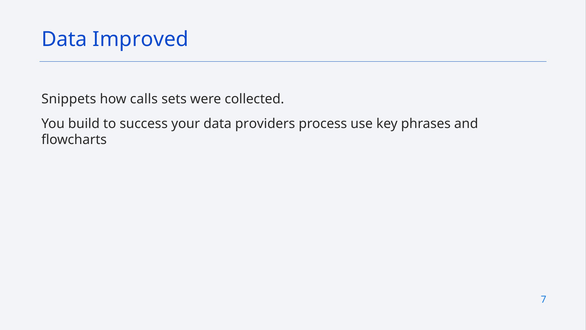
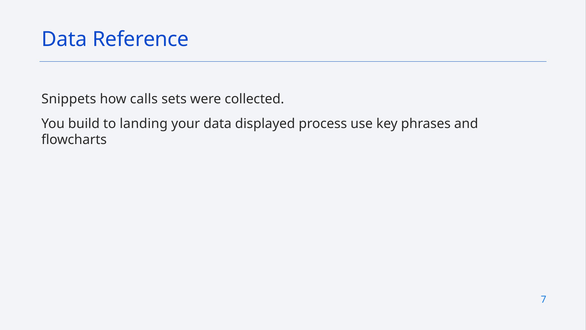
Improved: Improved -> Reference
success: success -> landing
providers: providers -> displayed
